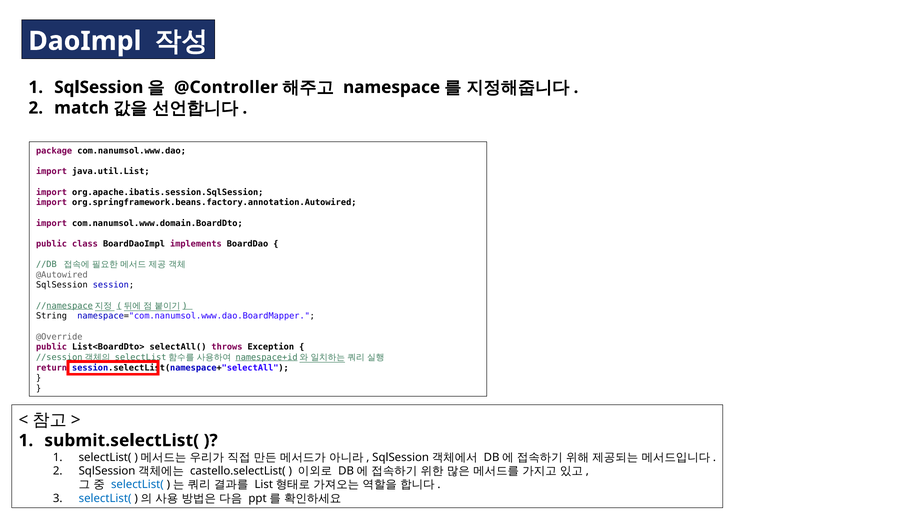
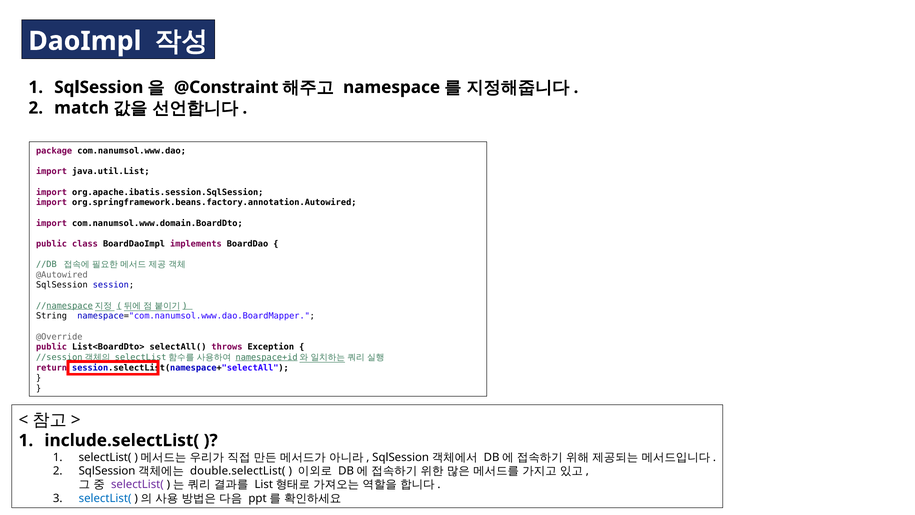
@Controller: @Controller -> @Constraint
submit.selectList(: submit.selectList( -> include.selectList(
castello.selectList(: castello.selectList( -> double.selectList(
selectList( at (137, 484) colour: blue -> purple
